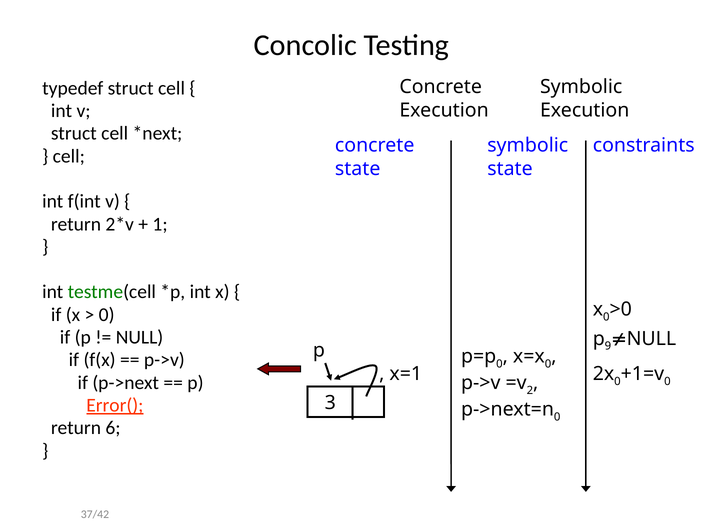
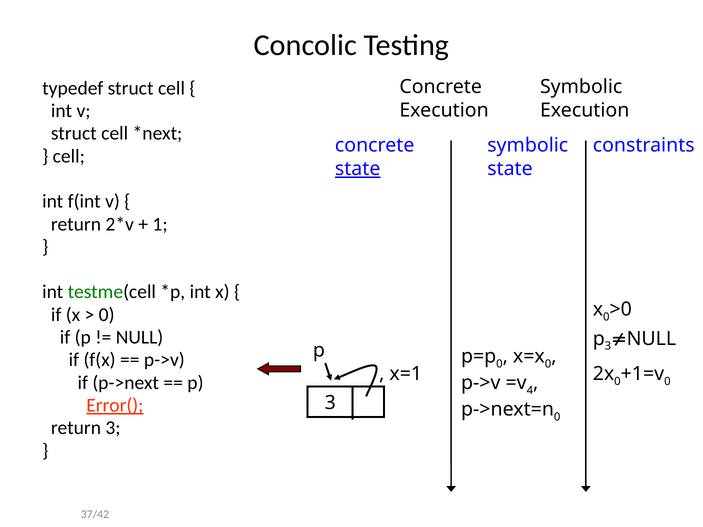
state at (358, 169) underline: none -> present
p 9: 9 -> 3
2: 2 -> 4
return 6: 6 -> 3
